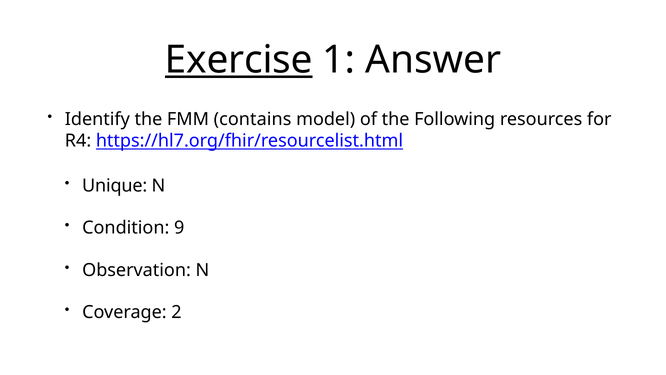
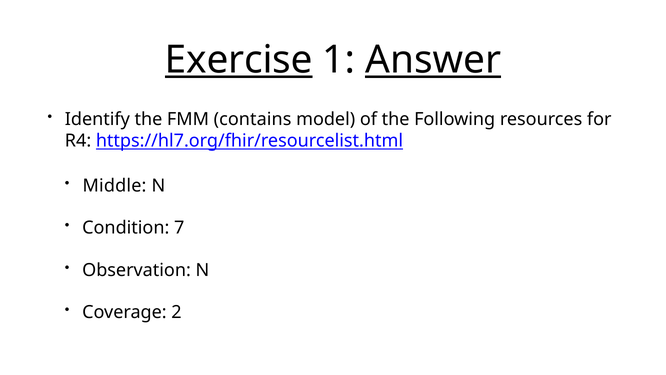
Answer underline: none -> present
Unique: Unique -> Middle
9: 9 -> 7
